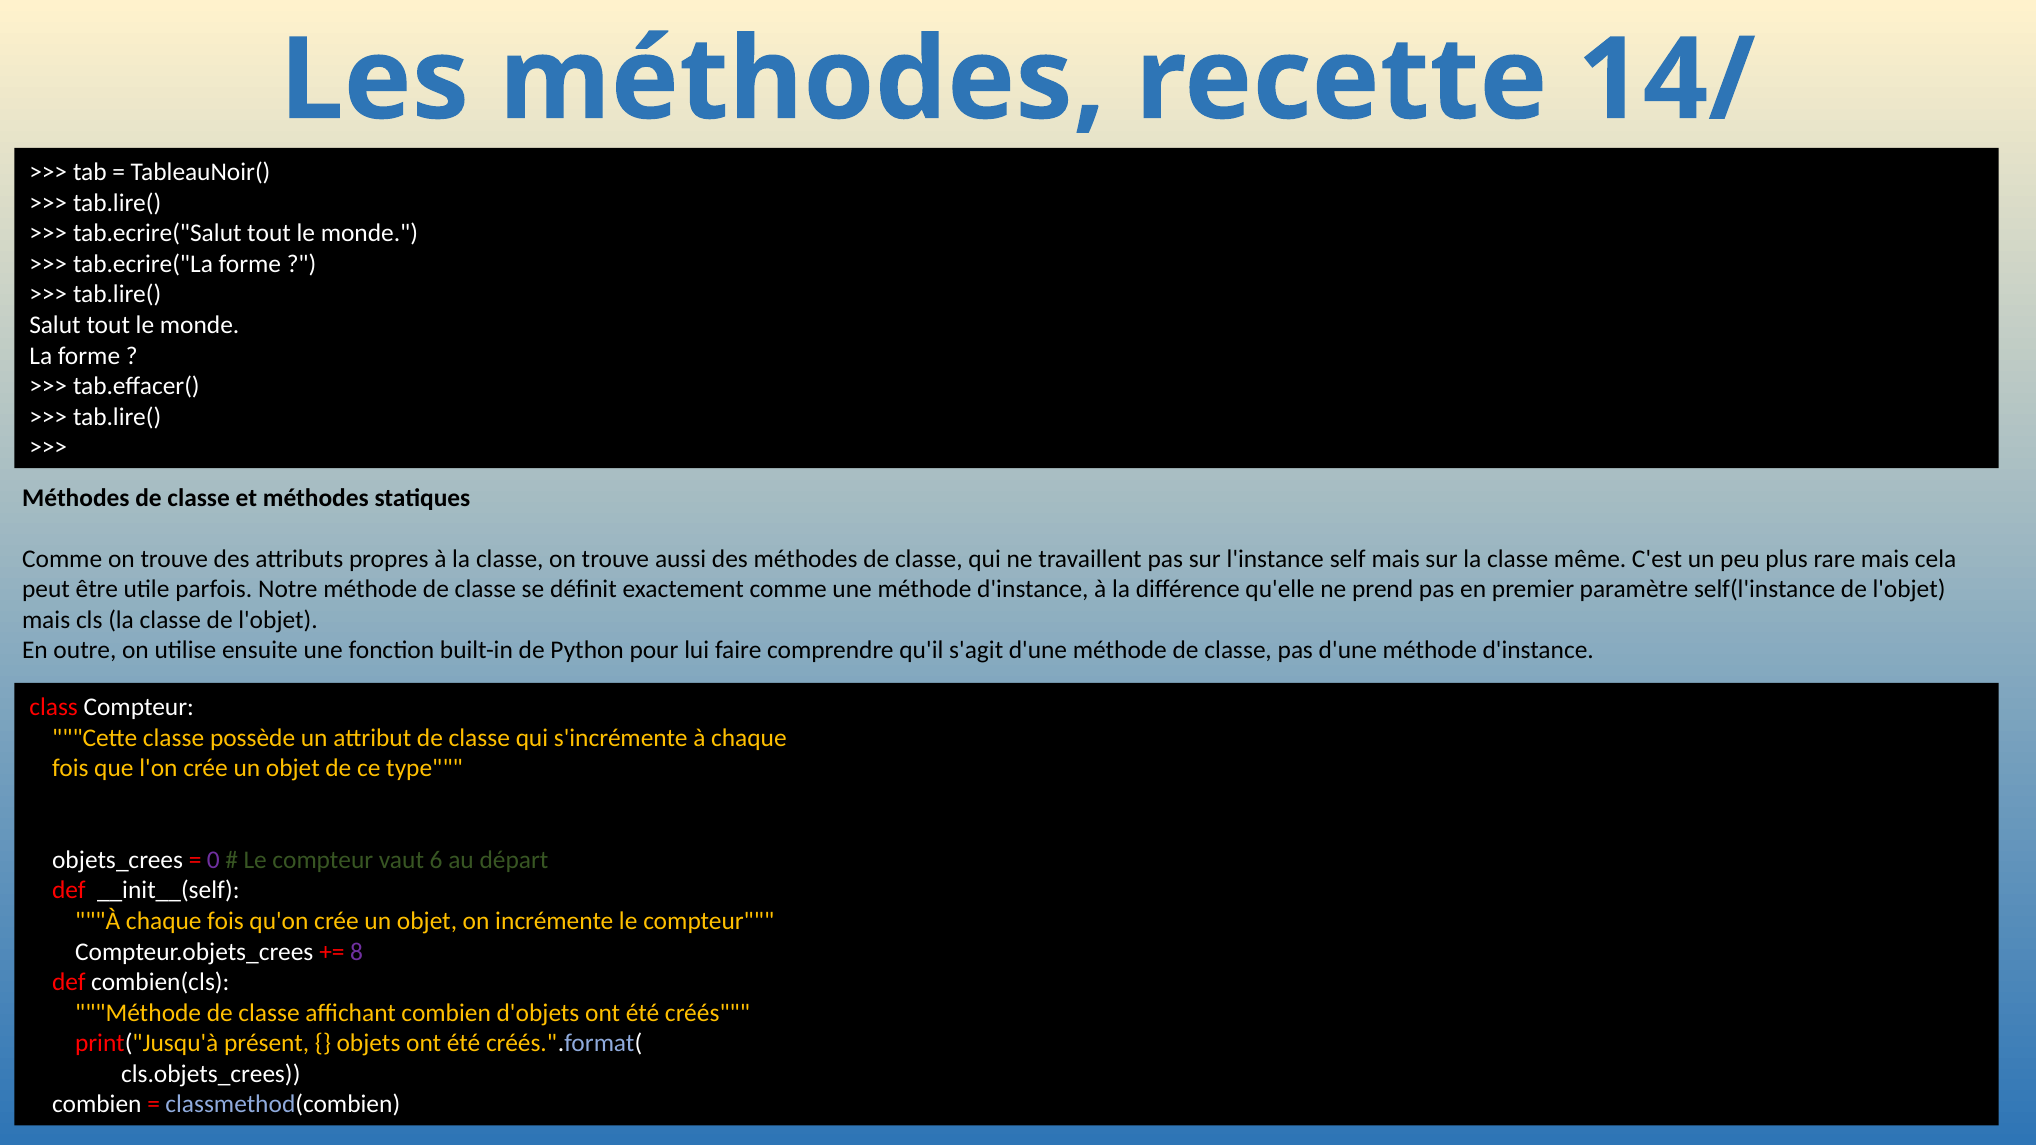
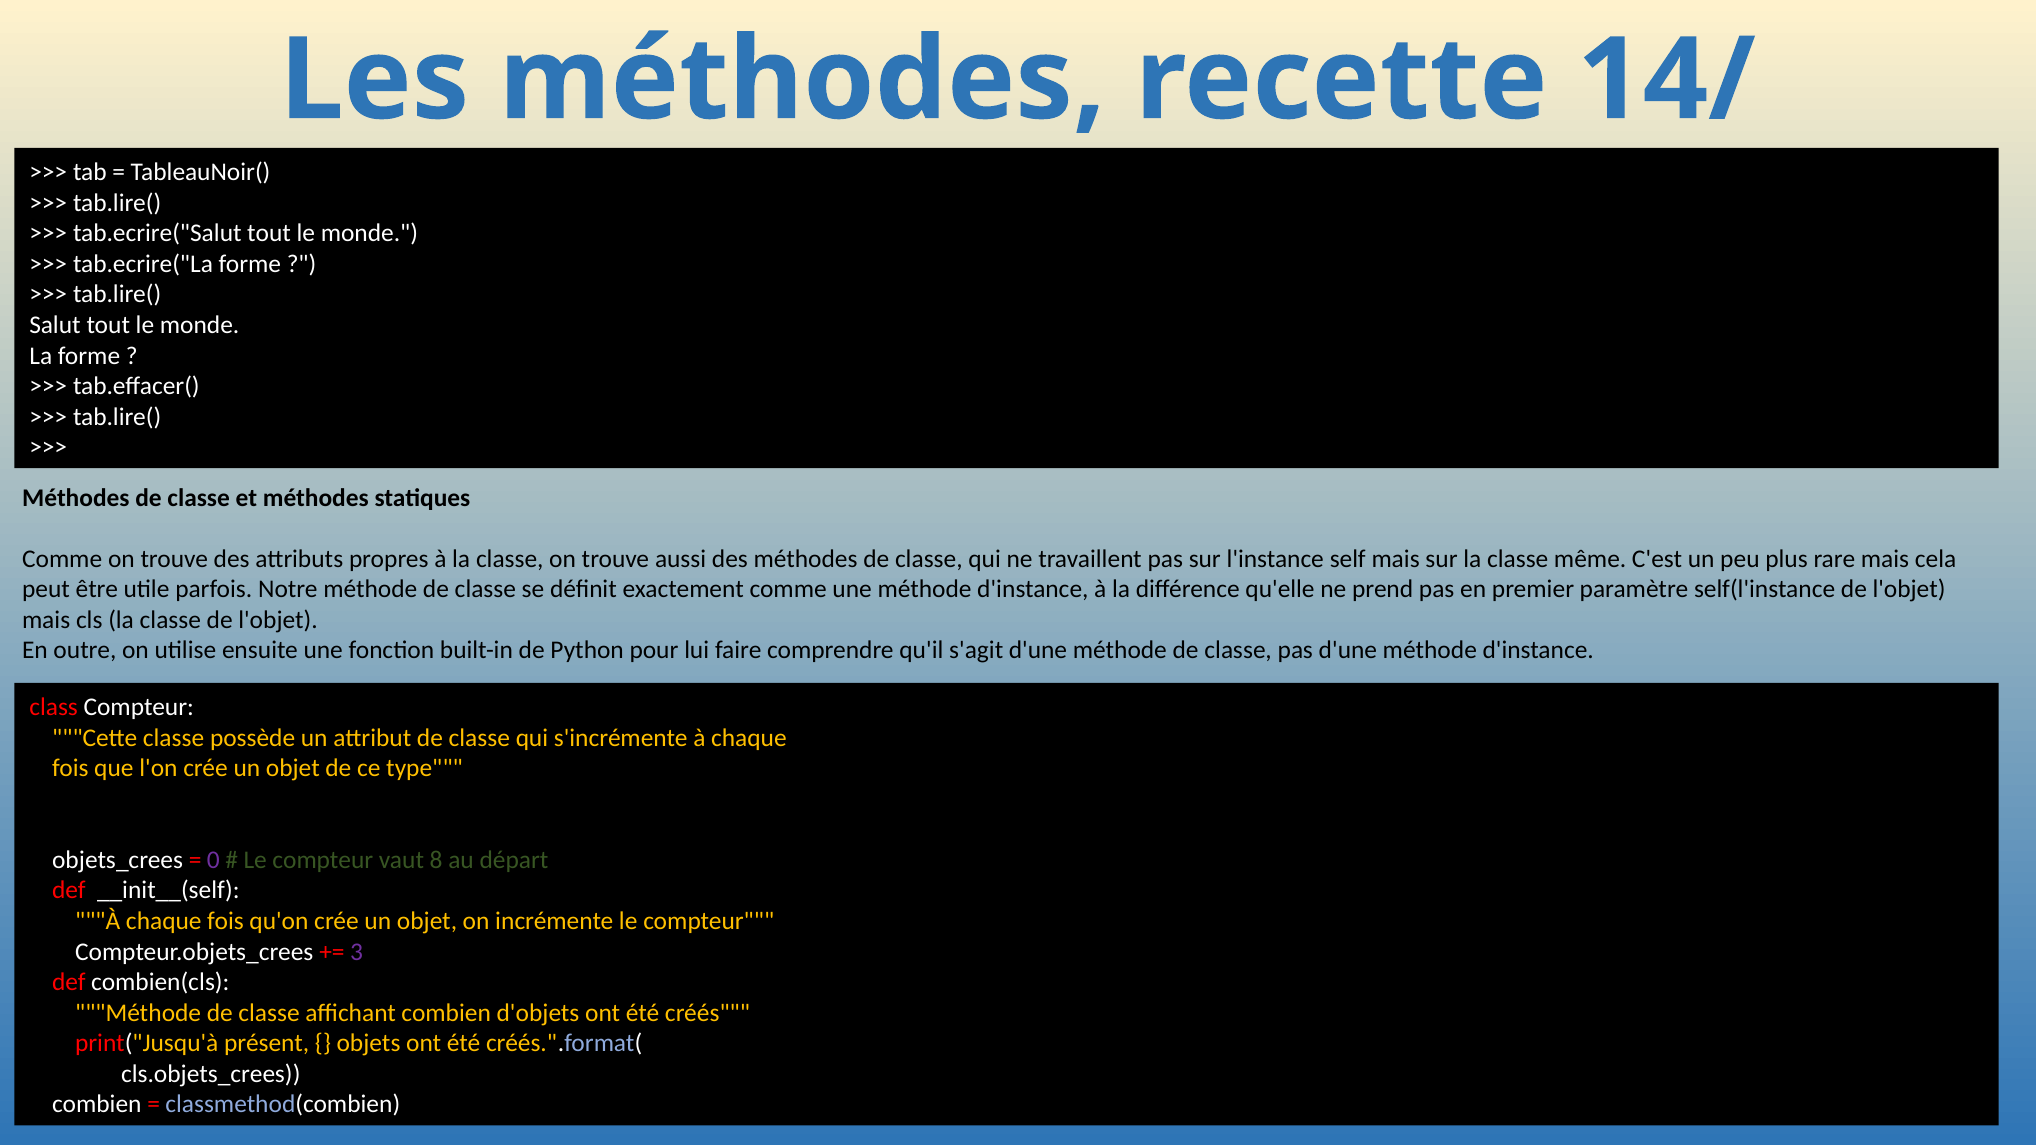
6: 6 -> 8
8: 8 -> 3
